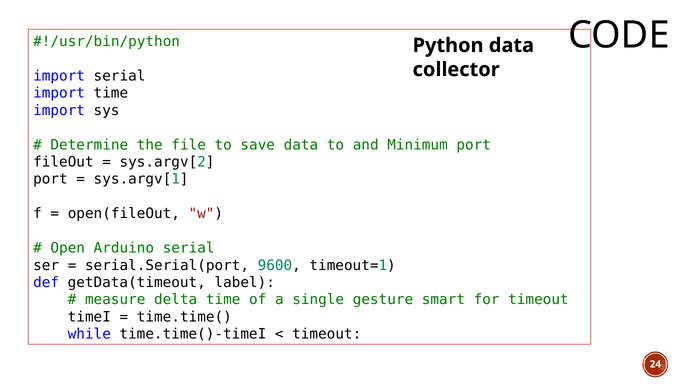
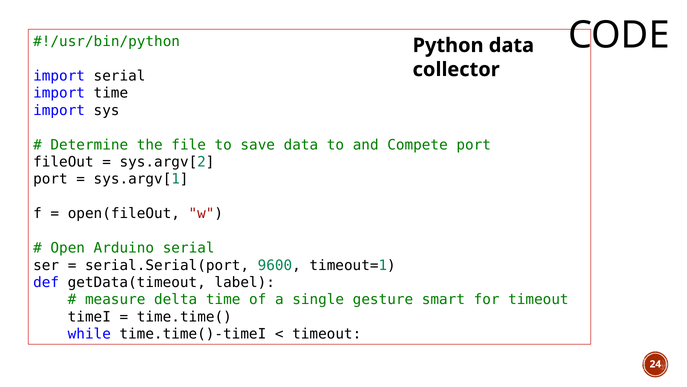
Minimum: Minimum -> Compete
